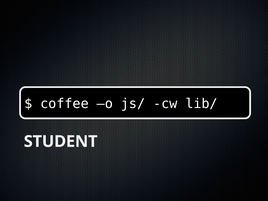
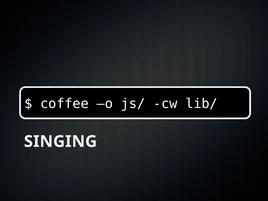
STUDENT: STUDENT -> SINGING
